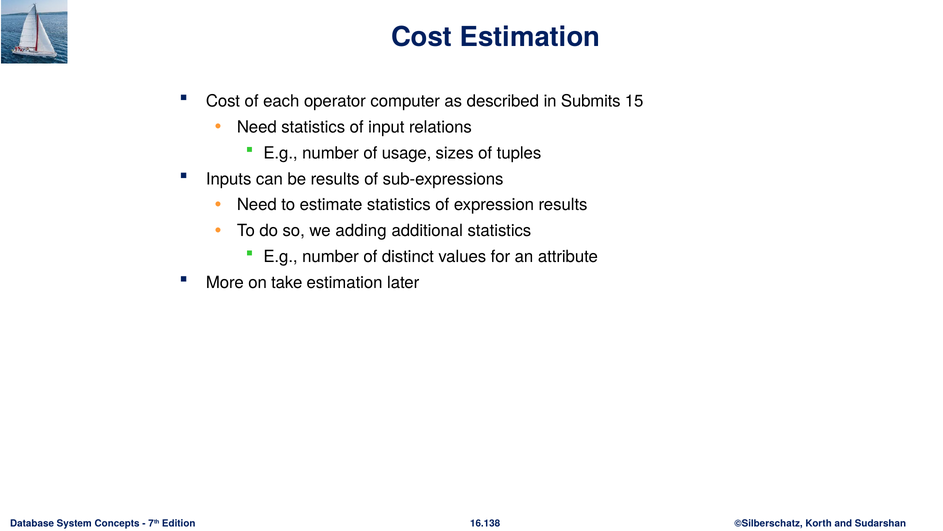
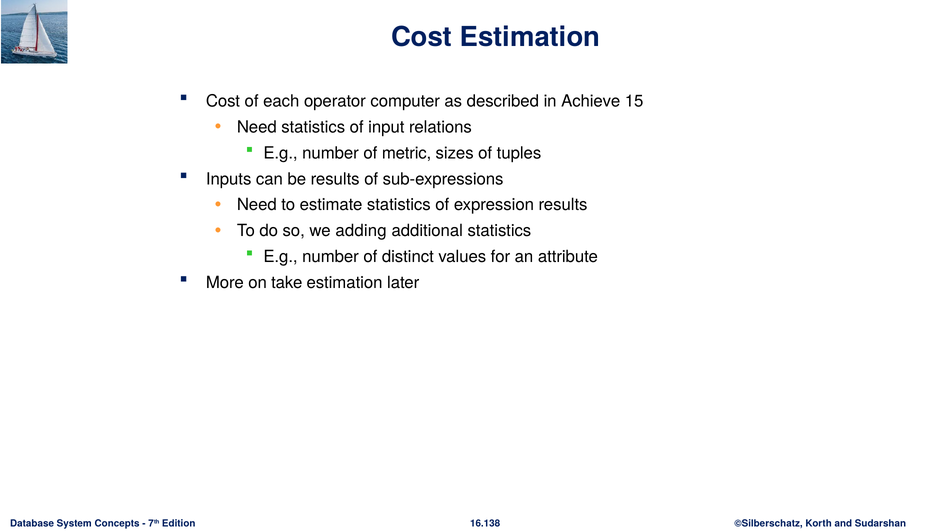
Submits: Submits -> Achieve
usage: usage -> metric
